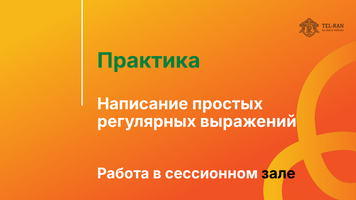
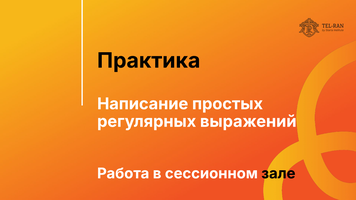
Практика colour: green -> black
